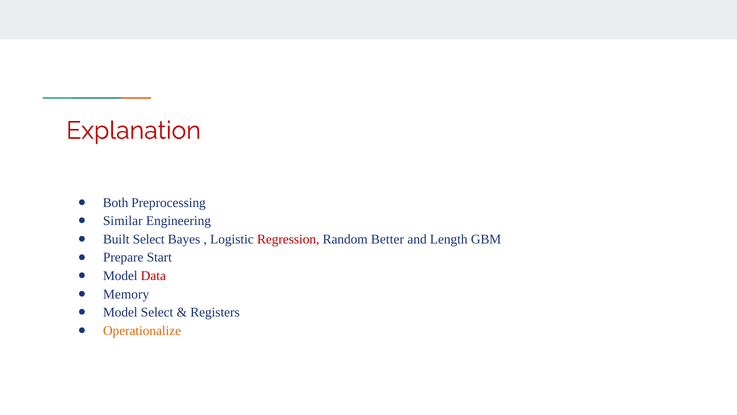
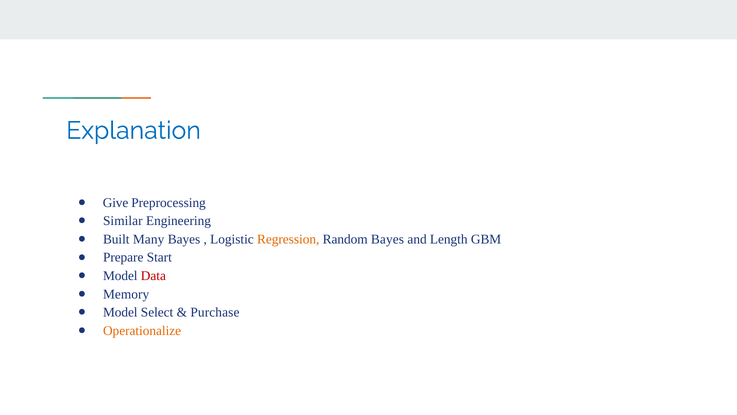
Explanation colour: red -> blue
Both: Both -> Give
Built Select: Select -> Many
Regression colour: red -> orange
Random Better: Better -> Bayes
Registers: Registers -> Purchase
